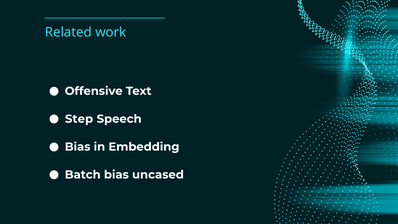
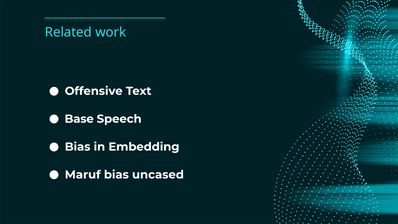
Step: Step -> Base
Batch: Batch -> Maruf
